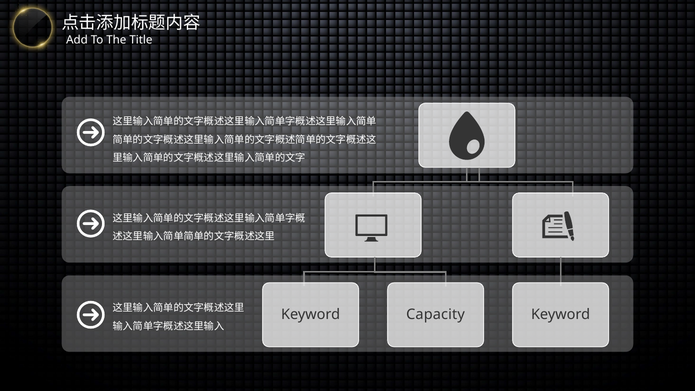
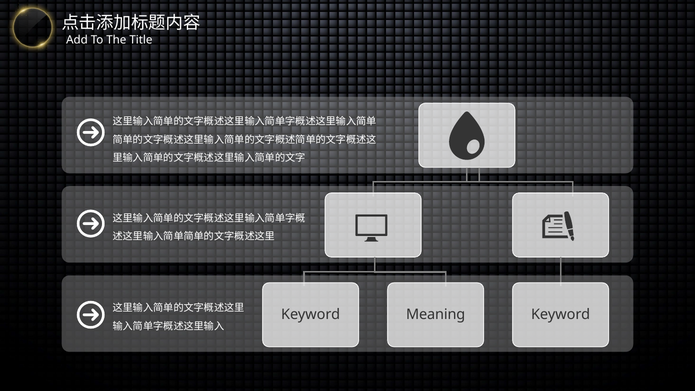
Capacity: Capacity -> Meaning
